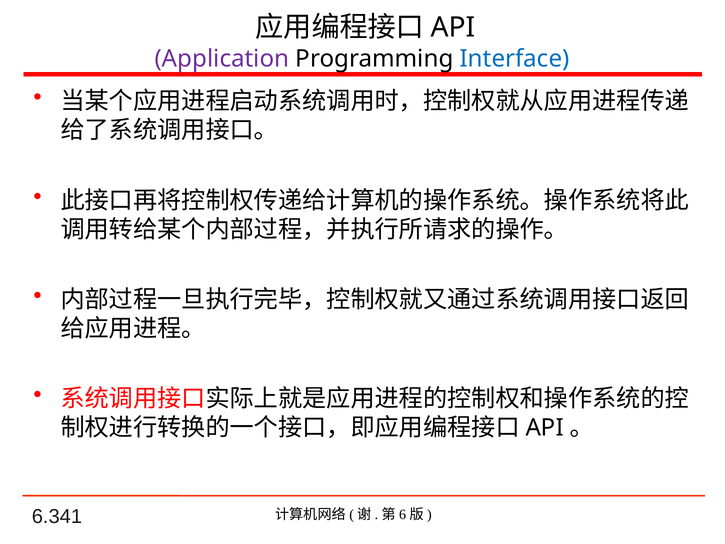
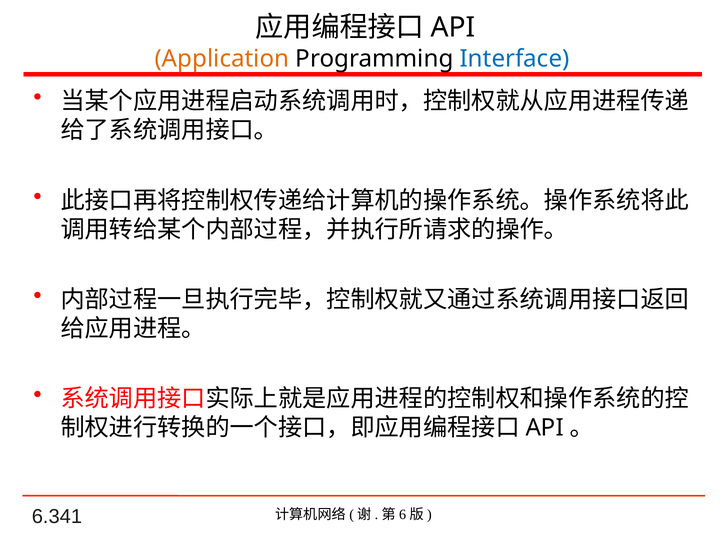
Application colour: purple -> orange
